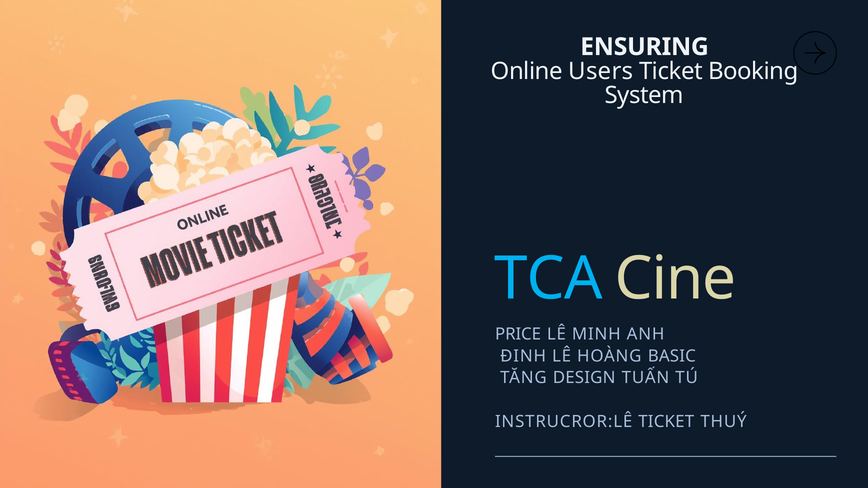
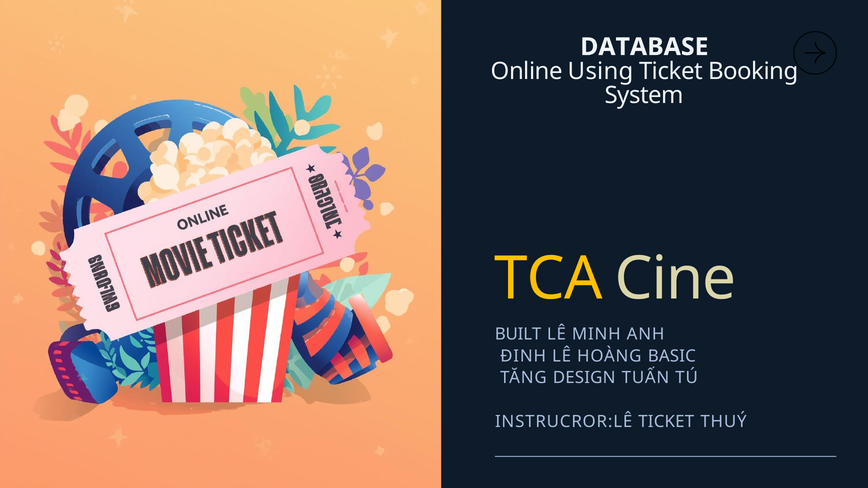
ENSURING: ENSURING -> DATABASE
Users: Users -> Using
TCA colour: light blue -> yellow
PRICE: PRICE -> BUILT
